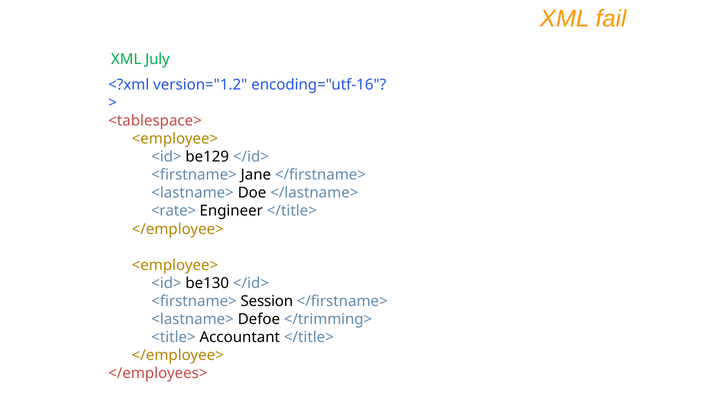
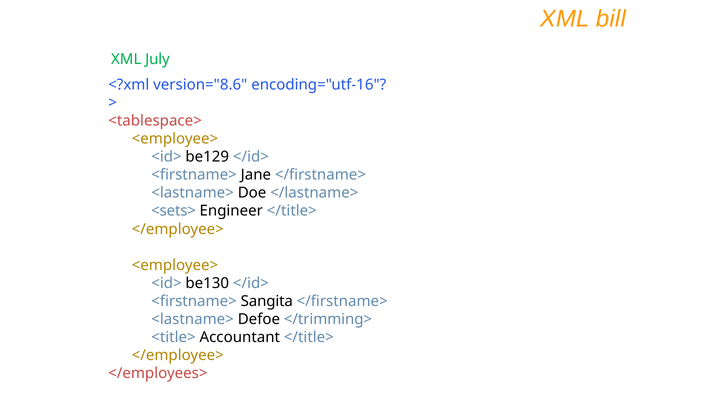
fail: fail -> bill
version="1.2: version="1.2 -> version="8.6
<rate>: <rate> -> <sets>
Session: Session -> Sangita
